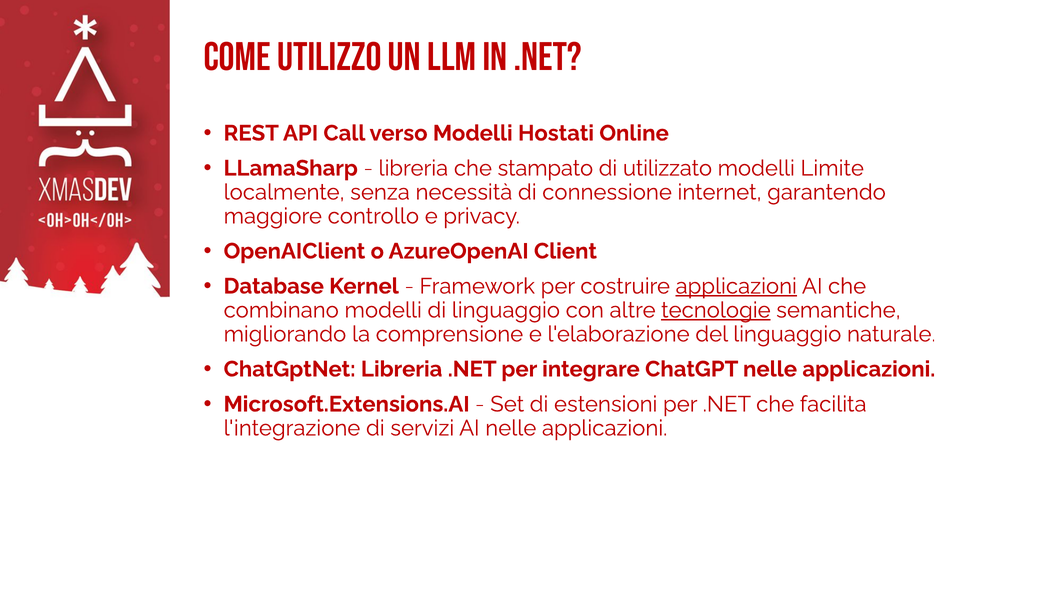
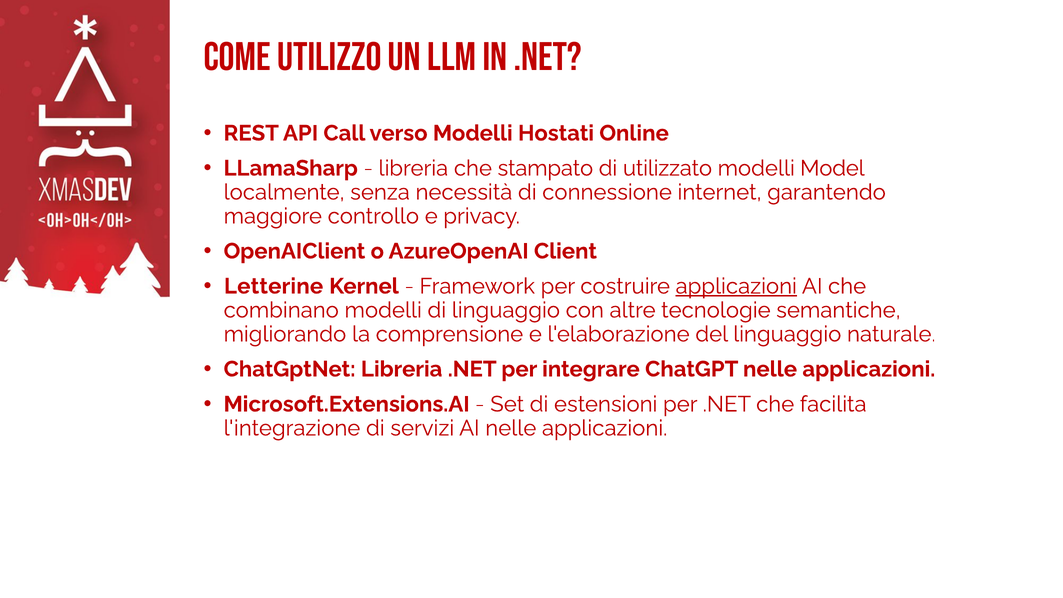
Limite: Limite -> Model
Database: Database -> Letterine
tecnologie underline: present -> none
